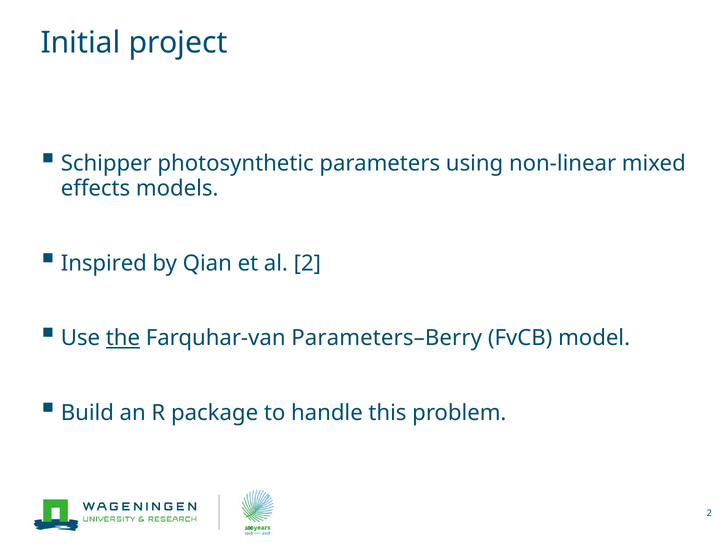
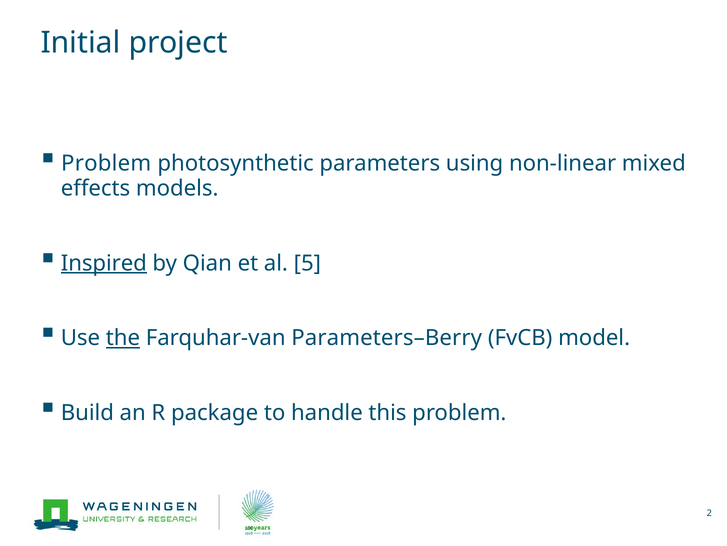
Schipper at (106, 163): Schipper -> Problem
Inspired underline: none -> present
al 2: 2 -> 5
